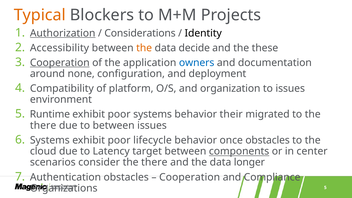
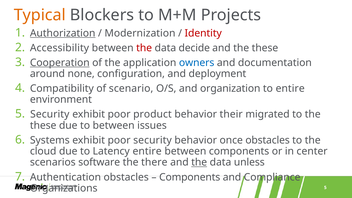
Considerations: Considerations -> Modernization
Identity colour: black -> red
the at (144, 48) colour: orange -> red
platform: platform -> scenario
to issues: issues -> entire
Runtime at (50, 114): Runtime -> Security
poor systems: systems -> product
there at (43, 125): there -> these
poor lifecycle: lifecycle -> security
Latency target: target -> entire
components at (239, 151) underline: present -> none
consider: consider -> software
the at (199, 162) underline: none -> present
longer: longer -> unless
Cooperation at (190, 177): Cooperation -> Components
